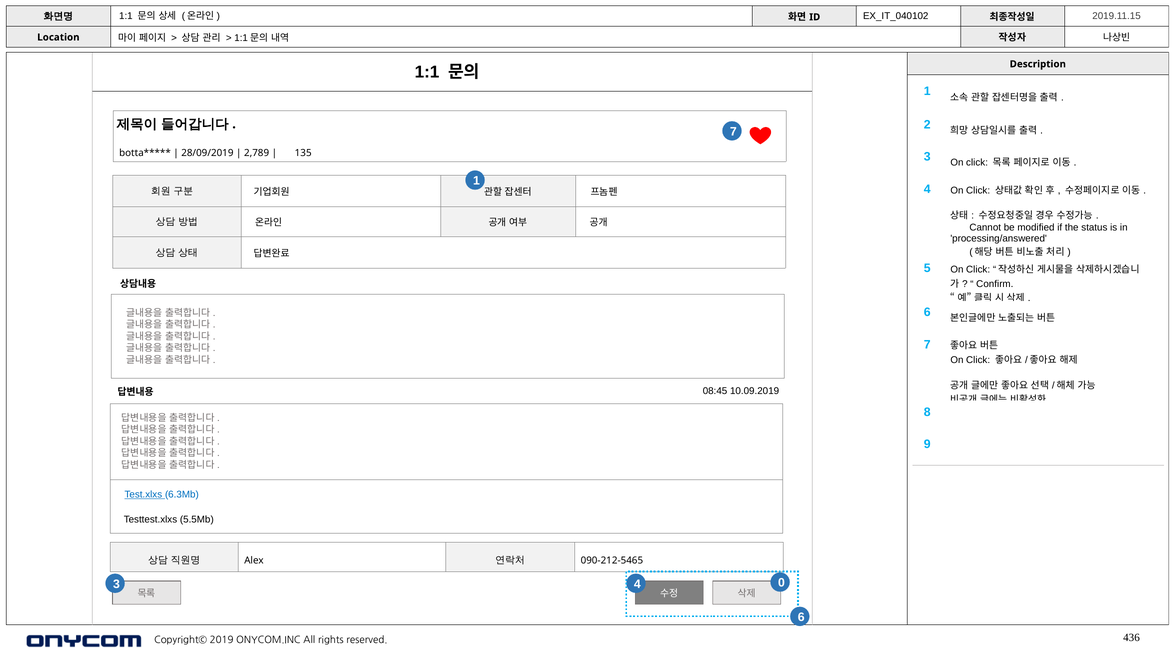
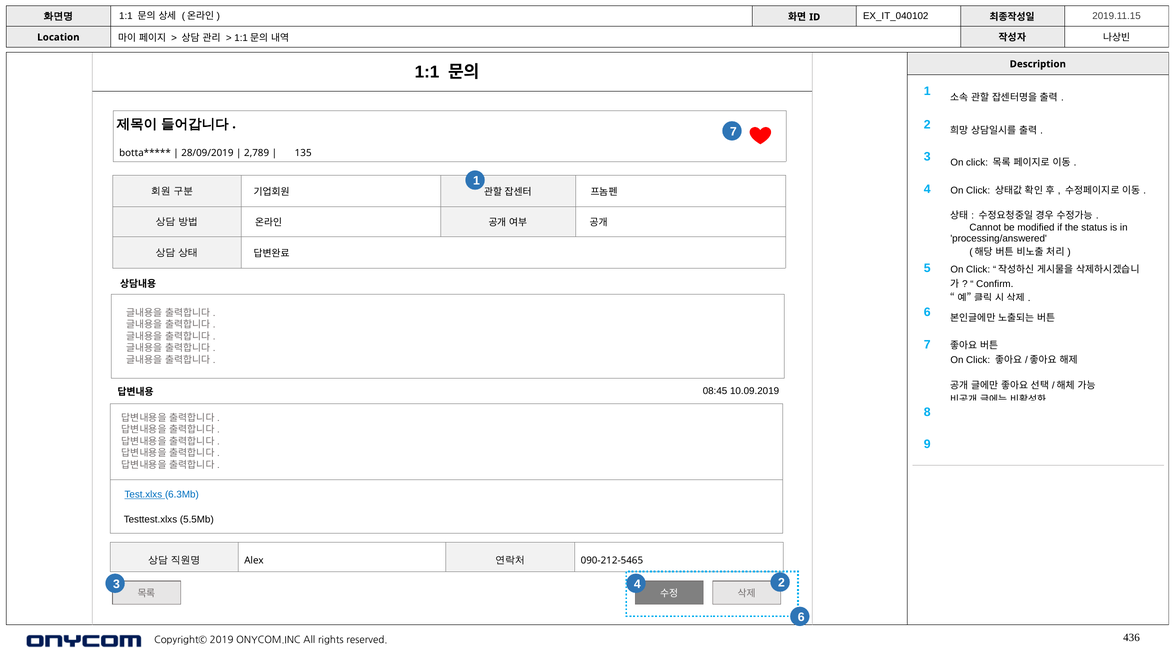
4 0: 0 -> 2
